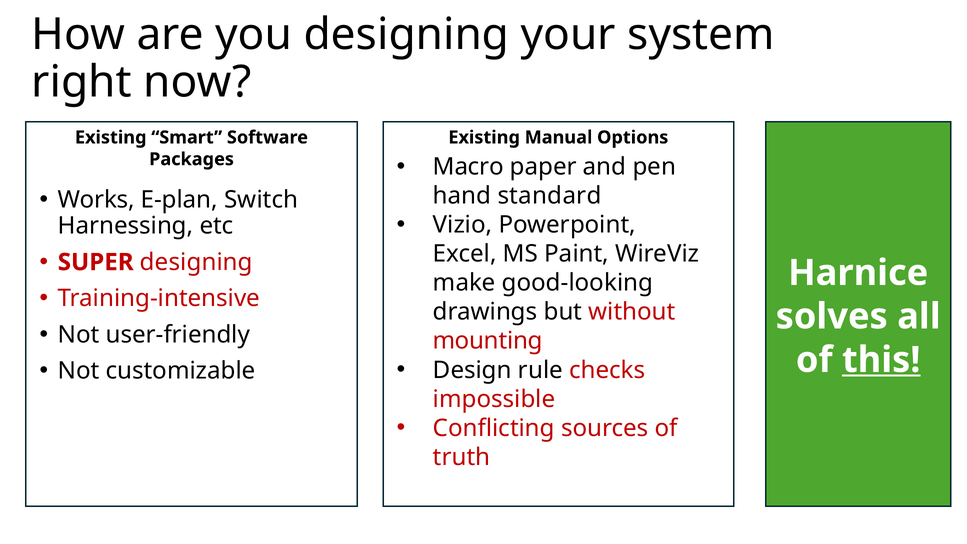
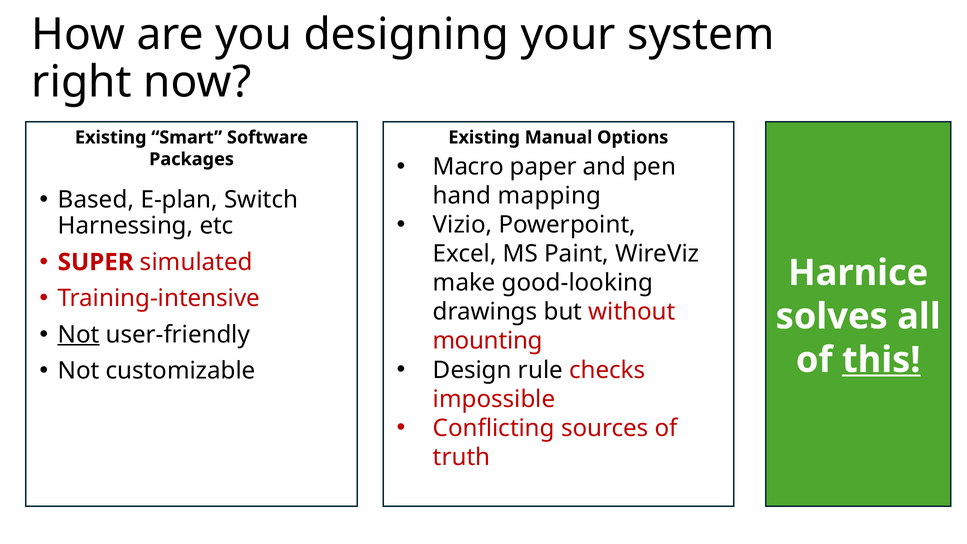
Works: Works -> Based
standard: standard -> mapping
SUPER designing: designing -> simulated
Not at (79, 335) underline: none -> present
